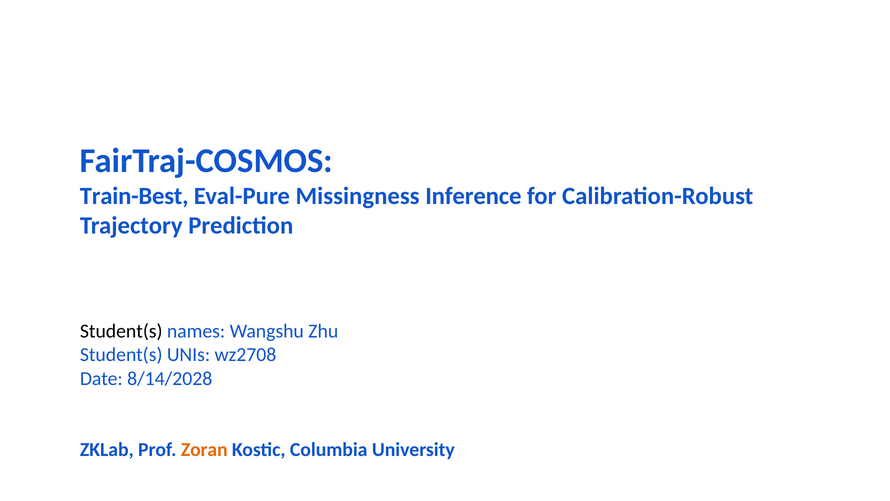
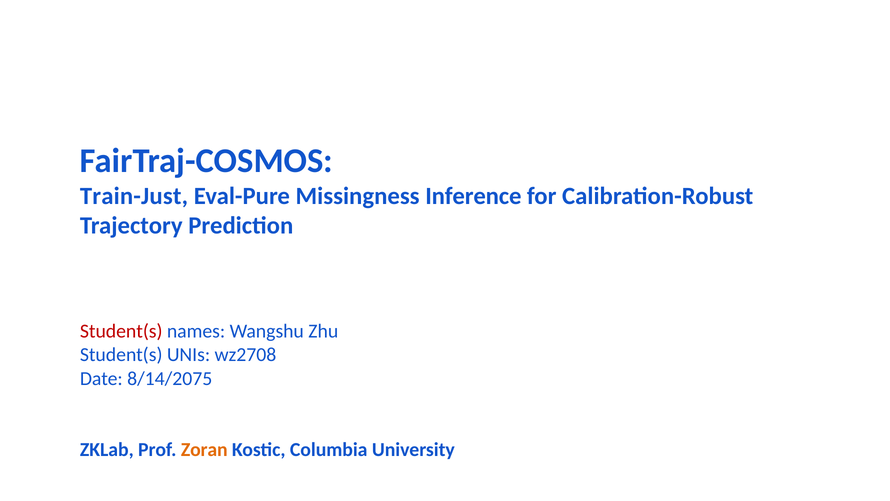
Train-Best: Train-Best -> Train-Just
Student(s at (121, 331) colour: black -> red
8/14/2028: 8/14/2028 -> 8/14/2075
